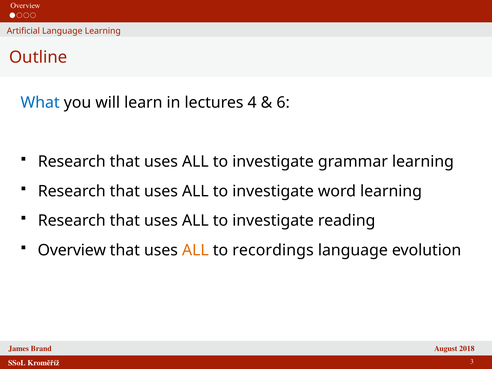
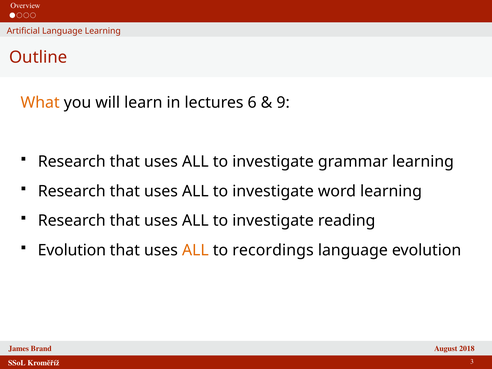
What colour: blue -> orange
4: 4 -> 6
6: 6 -> 9
Overview at (72, 250): Overview -> Evolution
